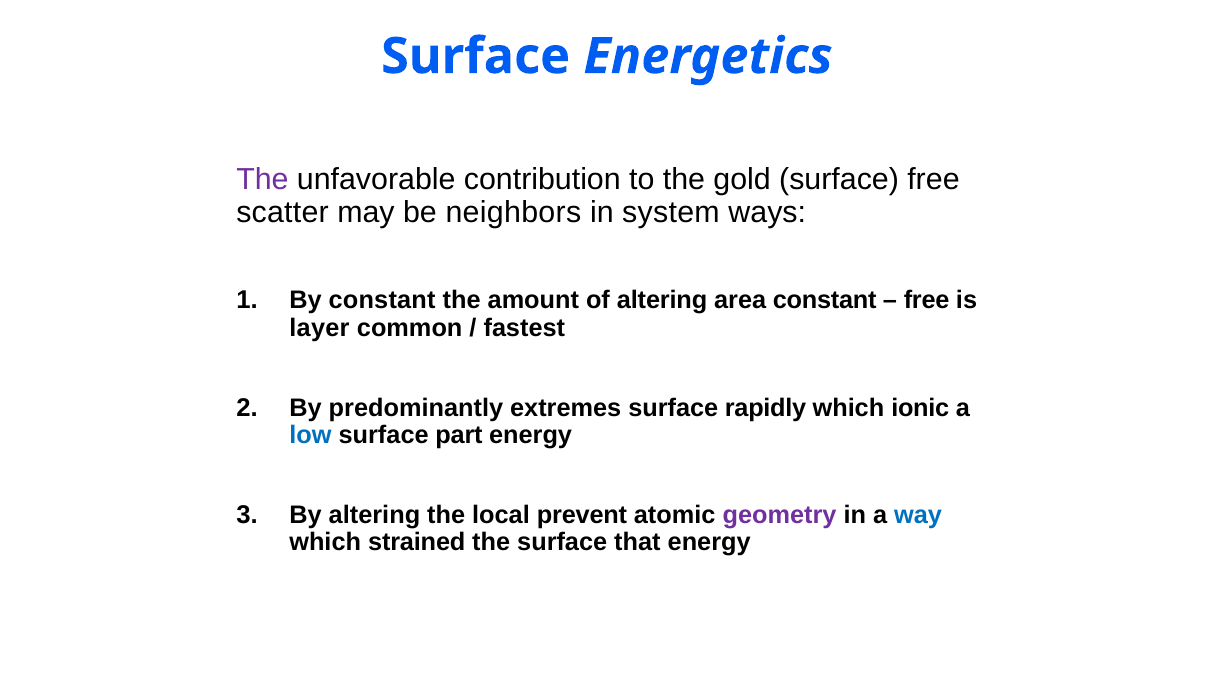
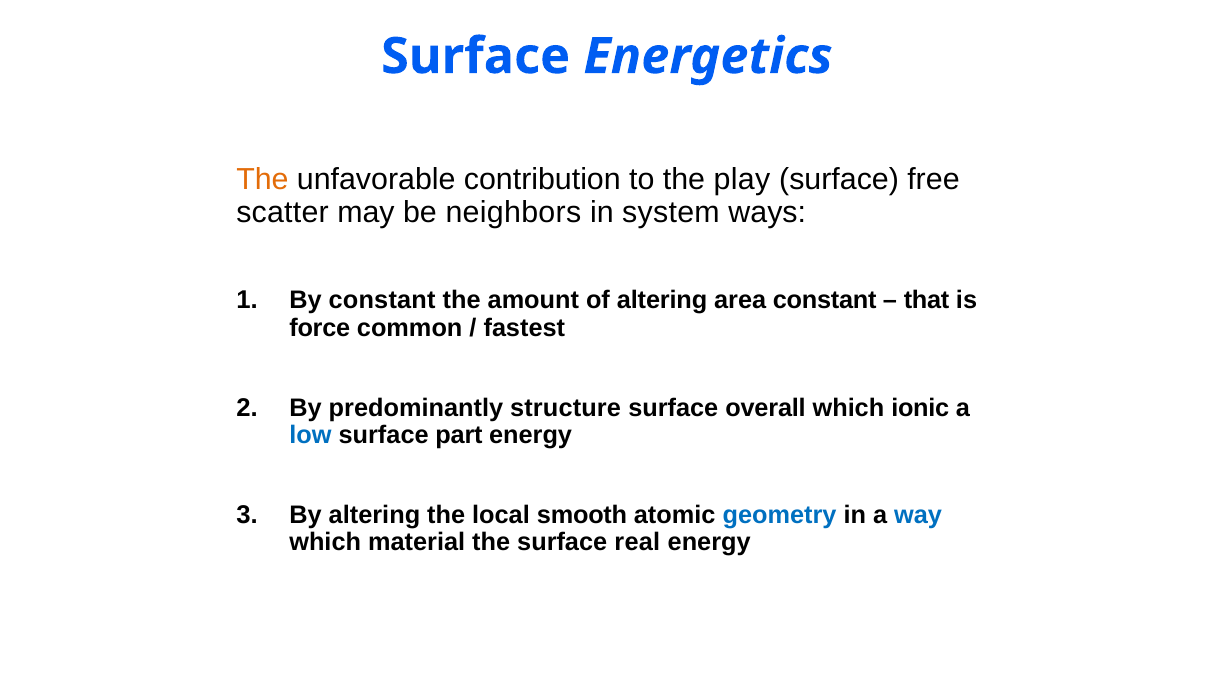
The at (262, 180) colour: purple -> orange
gold: gold -> play
free at (927, 301): free -> that
layer: layer -> force
extremes: extremes -> structure
rapidly: rapidly -> overall
prevent: prevent -> smooth
geometry colour: purple -> blue
strained: strained -> material
that: that -> real
